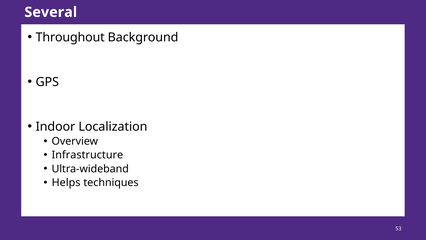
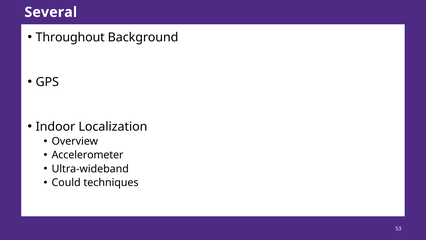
Infrastructure: Infrastructure -> Accelerometer
Helps: Helps -> Could
